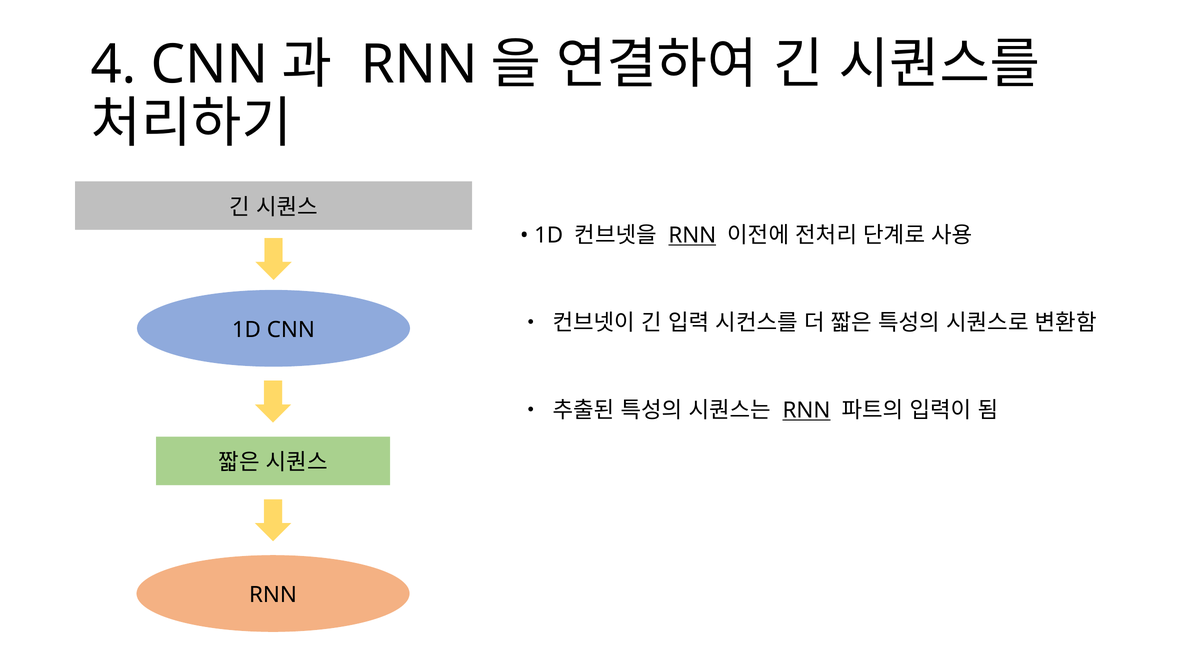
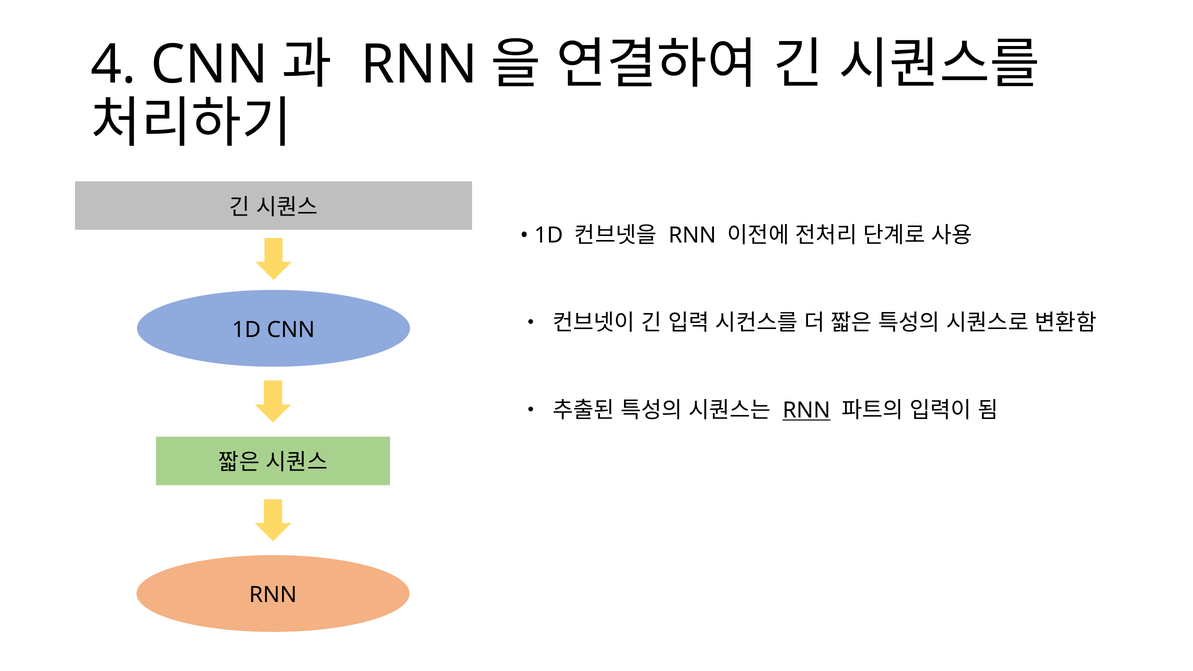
RNN at (692, 235) underline: present -> none
